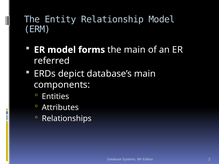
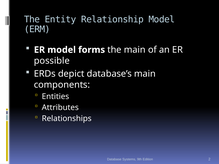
referred: referred -> possible
